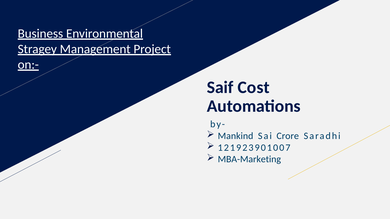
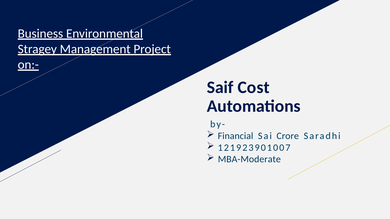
Mankind: Mankind -> Financial
MBA-Marketing: MBA-Marketing -> MBA-Moderate
